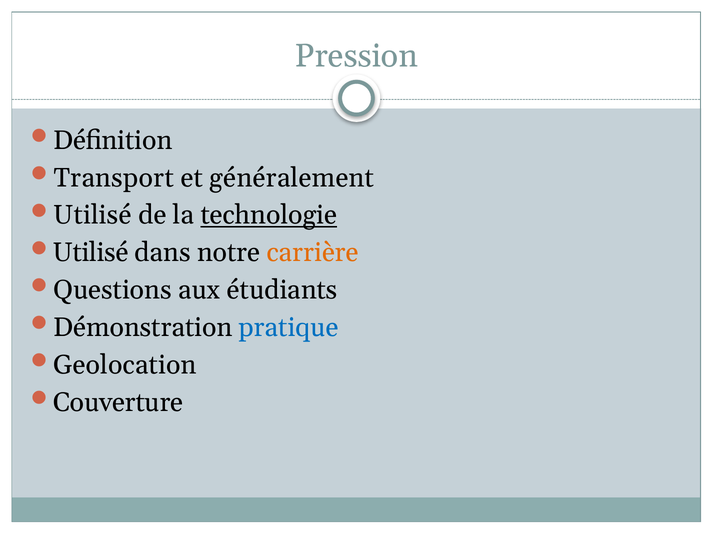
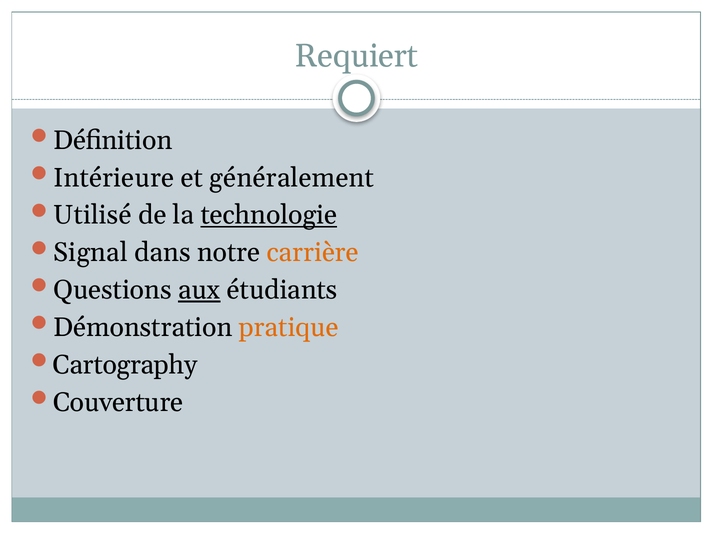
Pression: Pression -> Requiert
Transport: Transport -> Intérieure
Utilisé at (91, 253): Utilisé -> Signal
aux underline: none -> present
pratique colour: blue -> orange
Geolocation: Geolocation -> Cartography
